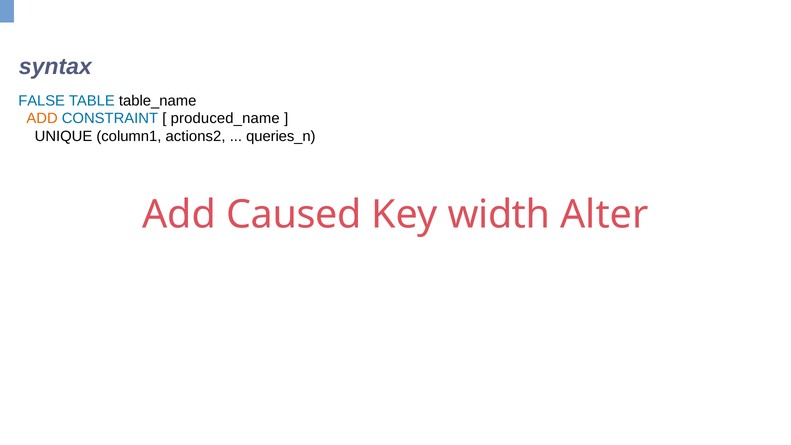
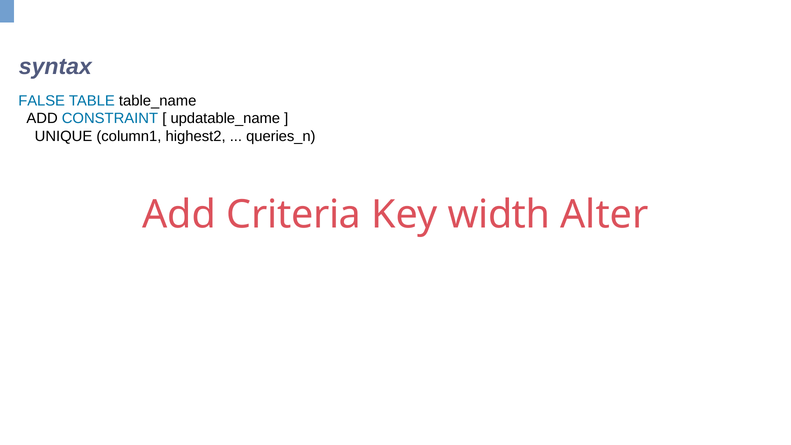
ADD at (42, 118) colour: orange -> black
produced_name: produced_name -> updatable_name
actions2: actions2 -> highest2
Caused: Caused -> Criteria
